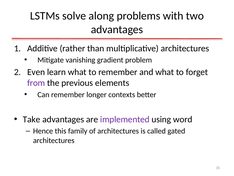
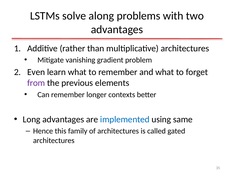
Take: Take -> Long
implemented colour: purple -> blue
word: word -> same
